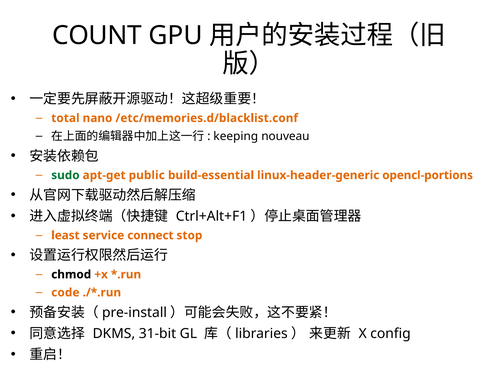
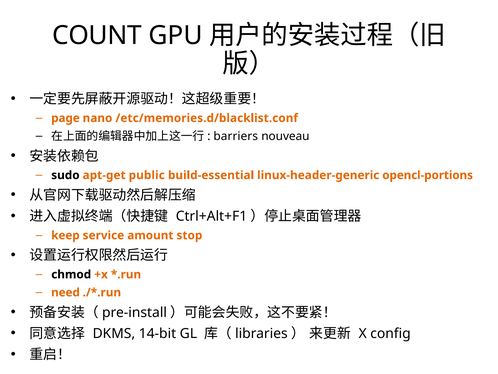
total: total -> page
keeping: keeping -> barriers
sudo colour: green -> black
least: least -> keep
connect: connect -> amount
code: code -> need
31-bit: 31-bit -> 14-bit
